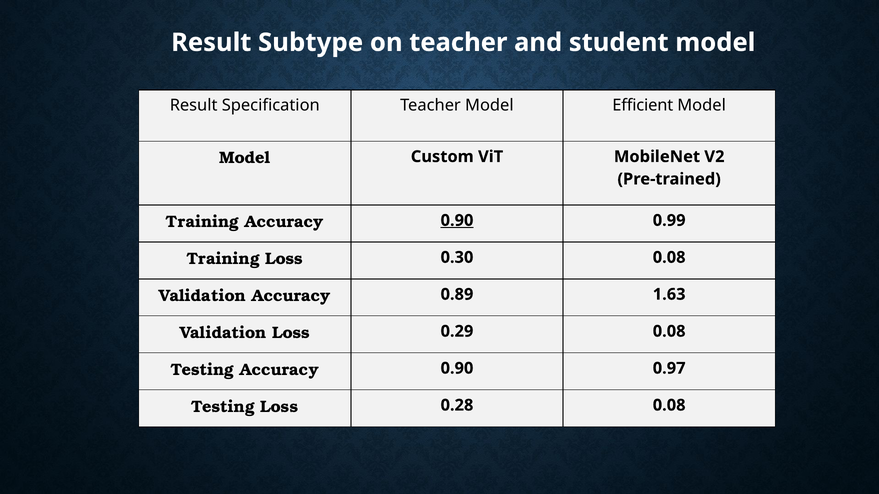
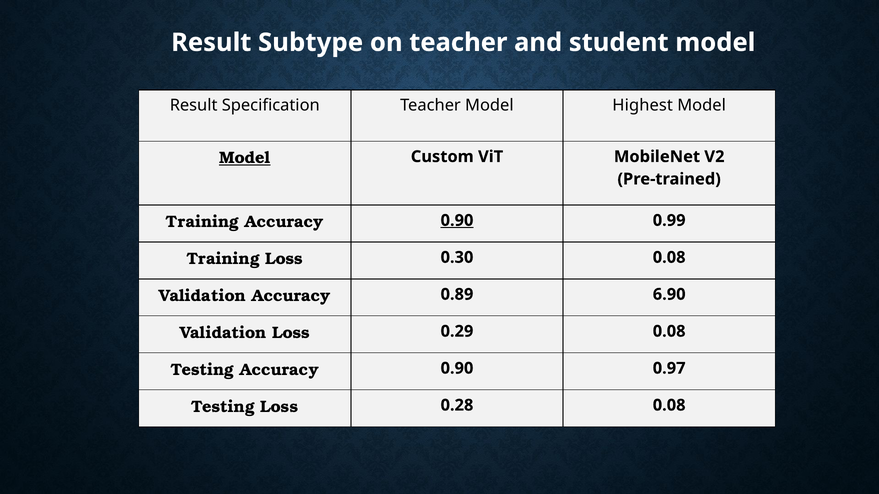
Efficient: Efficient -> Highest
Model at (245, 158) underline: none -> present
1.63: 1.63 -> 6.90
